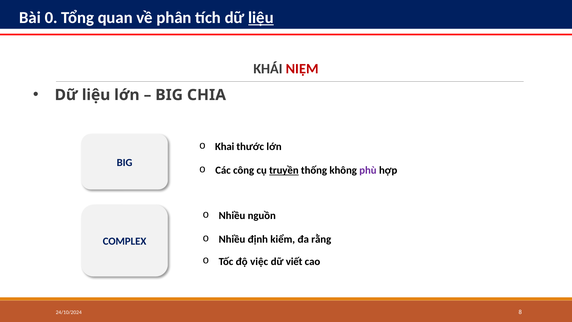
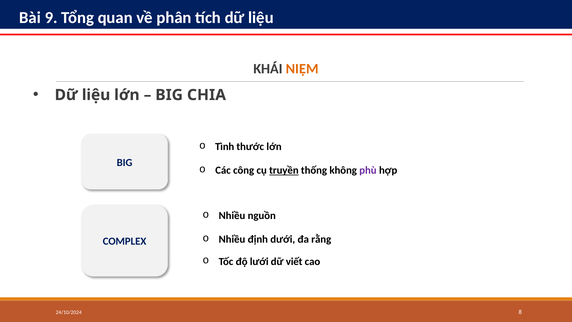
0: 0 -> 9
liệu at (261, 18) underline: present -> none
NIỆM colour: red -> orange
Khai: Khai -> Tình
kiểm: kiểm -> dưới
việc: việc -> lưới
